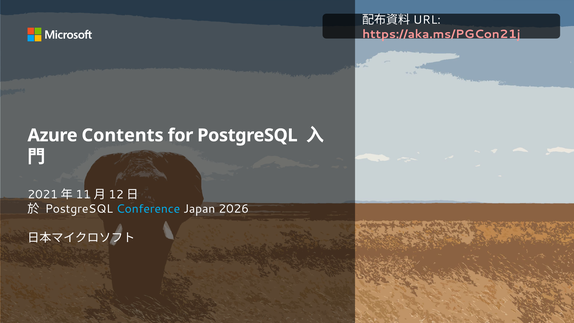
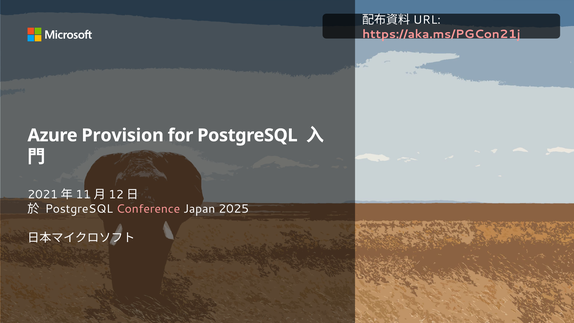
Contents: Contents -> Provision
Conference colour: light blue -> pink
2026: 2026 -> 2025
